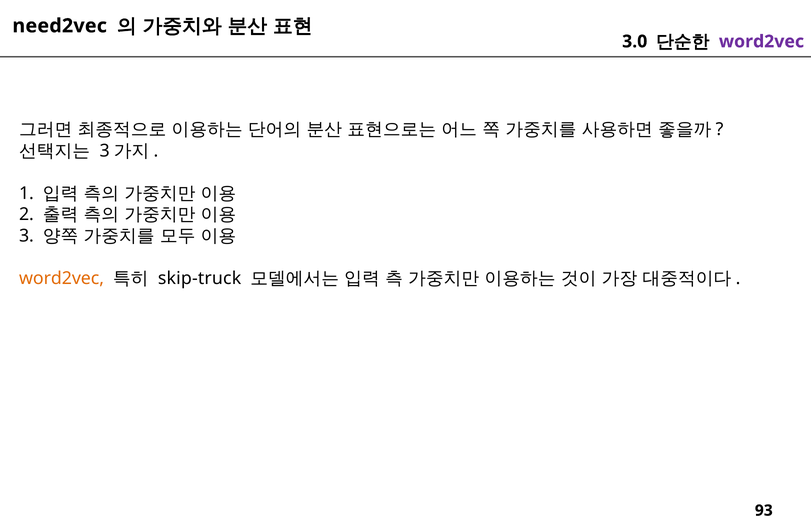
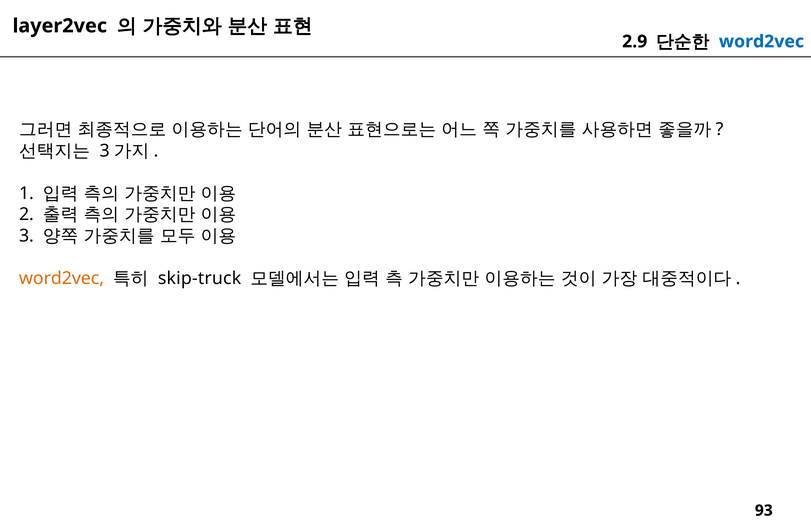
need2vec: need2vec -> layer2vec
3.0: 3.0 -> 2.9
word2vec at (761, 42) colour: purple -> blue
